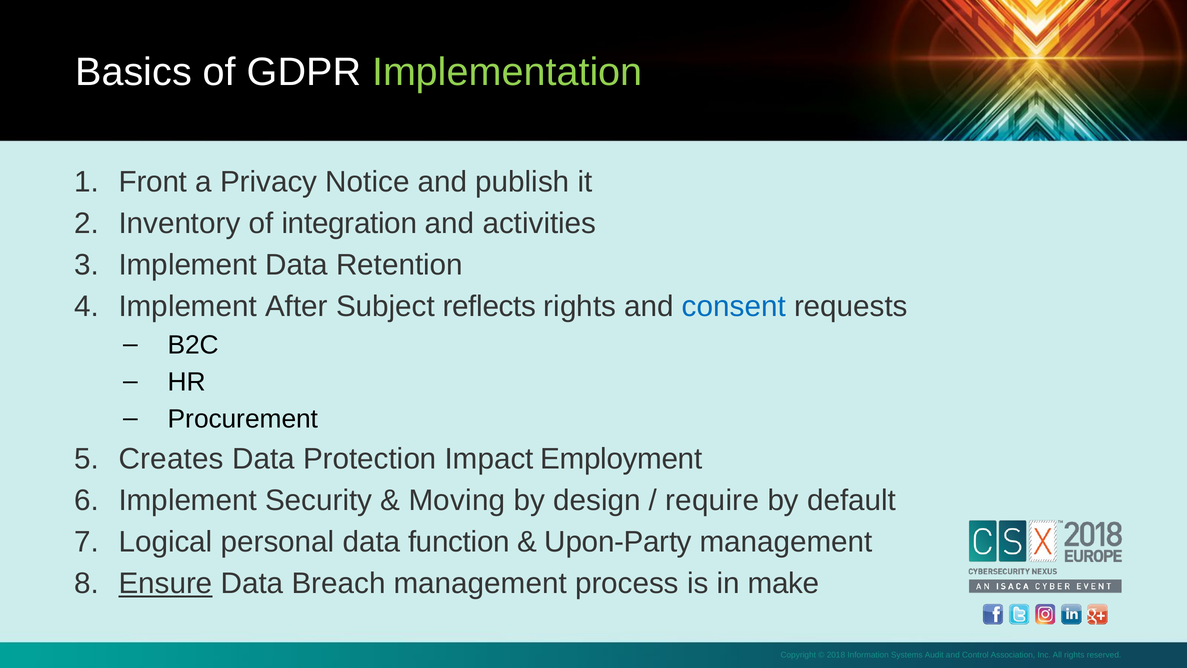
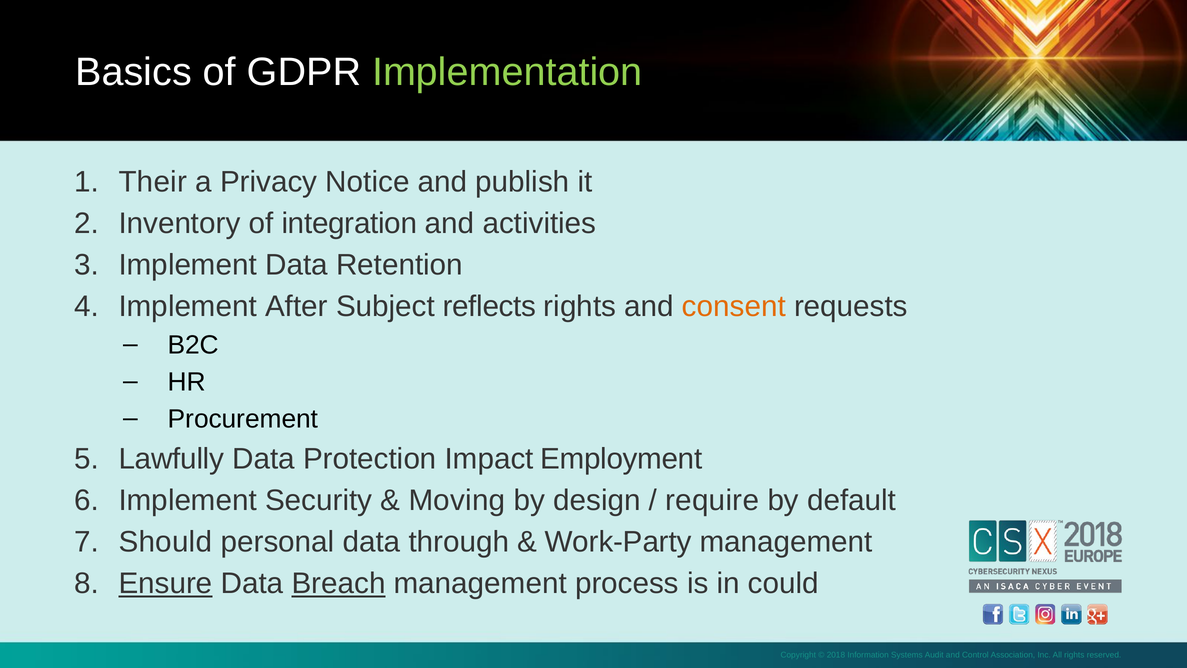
Front: Front -> Their
consent colour: blue -> orange
Creates: Creates -> Lawfully
Logical: Logical -> Should
function: function -> through
Upon-Party: Upon-Party -> Work-Party
Breach underline: none -> present
make: make -> could
